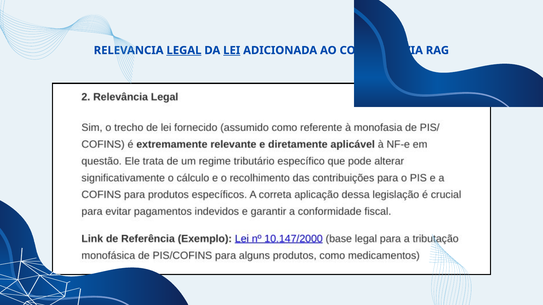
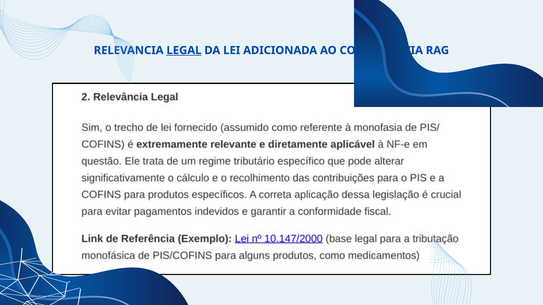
LEI underline: present -> none
